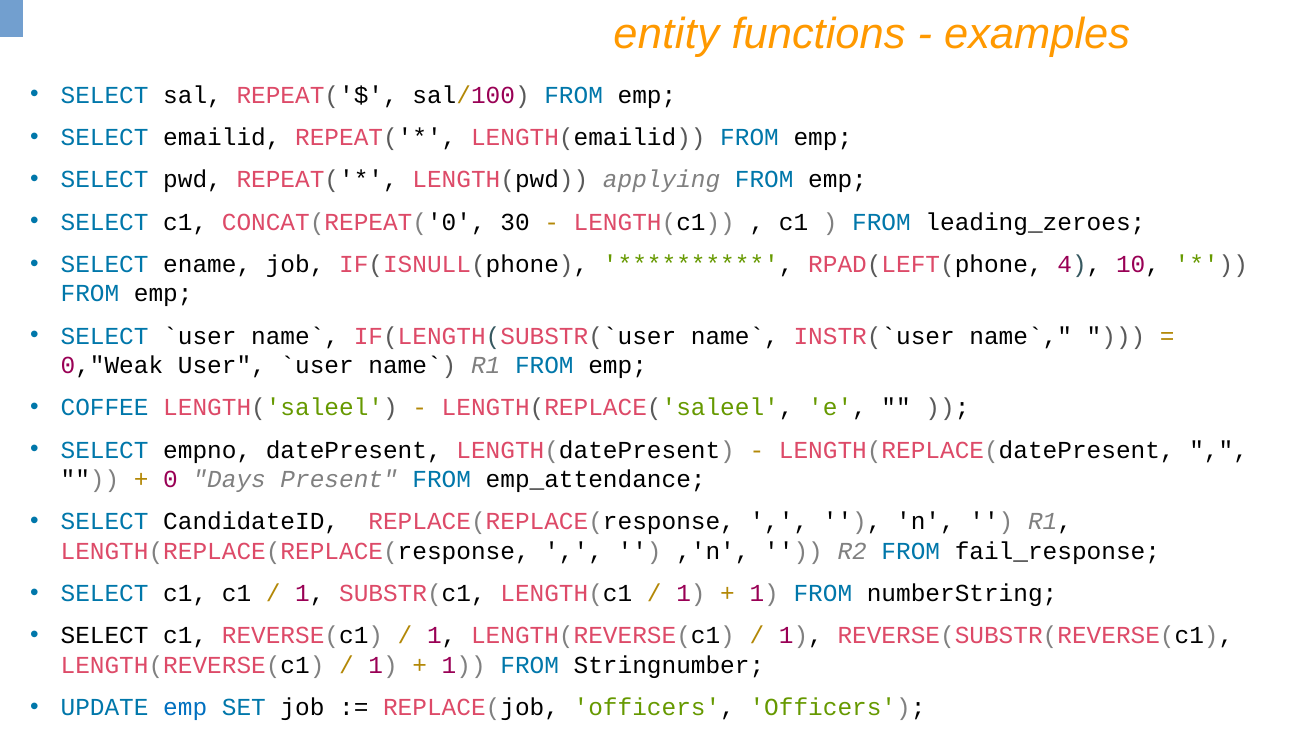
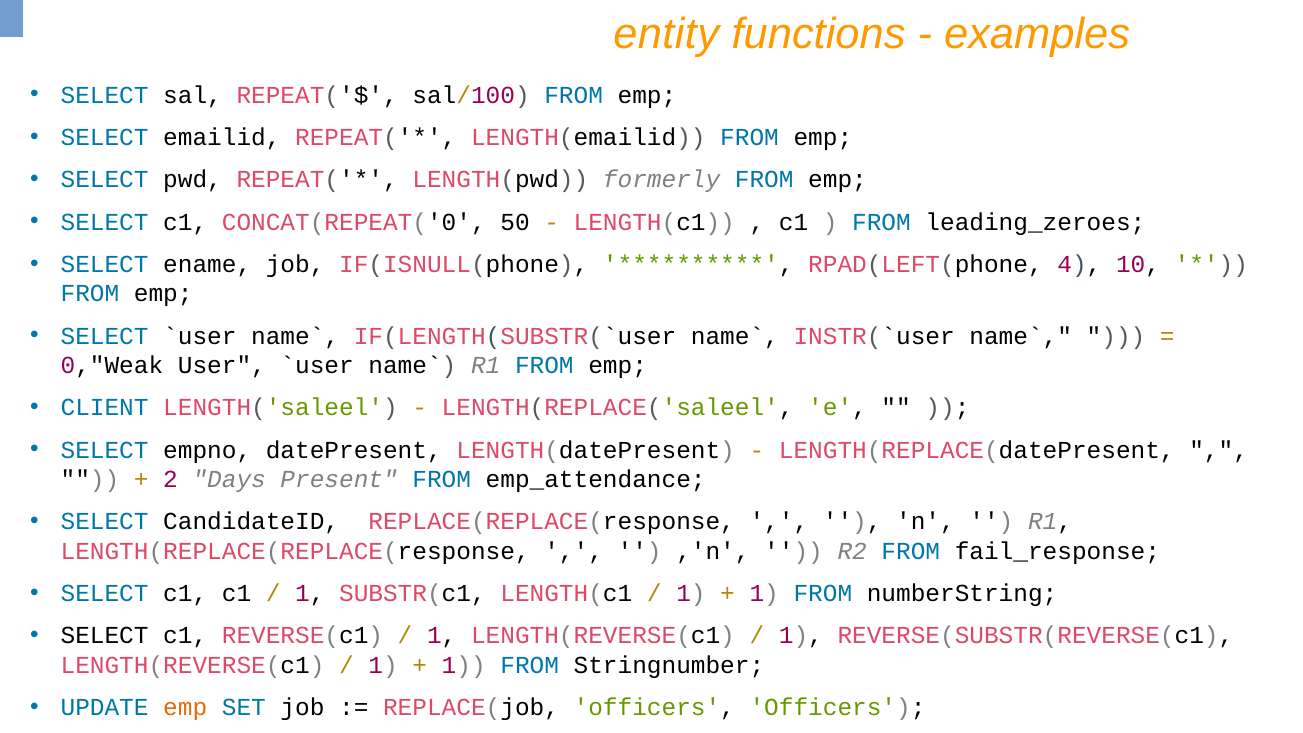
applying: applying -> formerly
30: 30 -> 50
COFFEE: COFFEE -> CLIENT
0: 0 -> 2
emp at (185, 707) colour: blue -> orange
